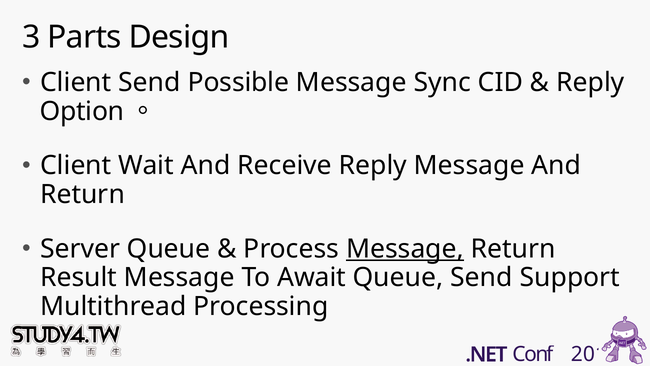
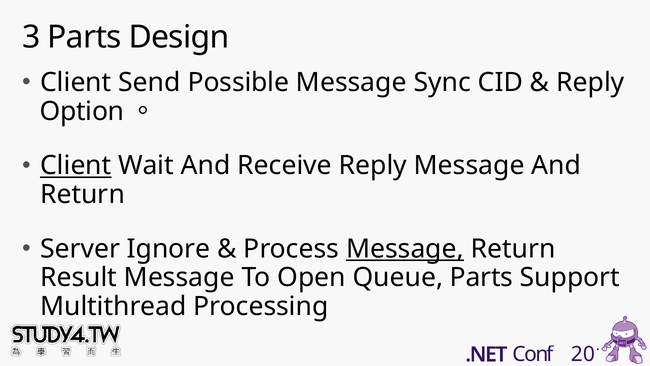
Client at (76, 166) underline: none -> present
Server Queue: Queue -> Ignore
Await: Await -> Open
Queue Send: Send -> Parts
